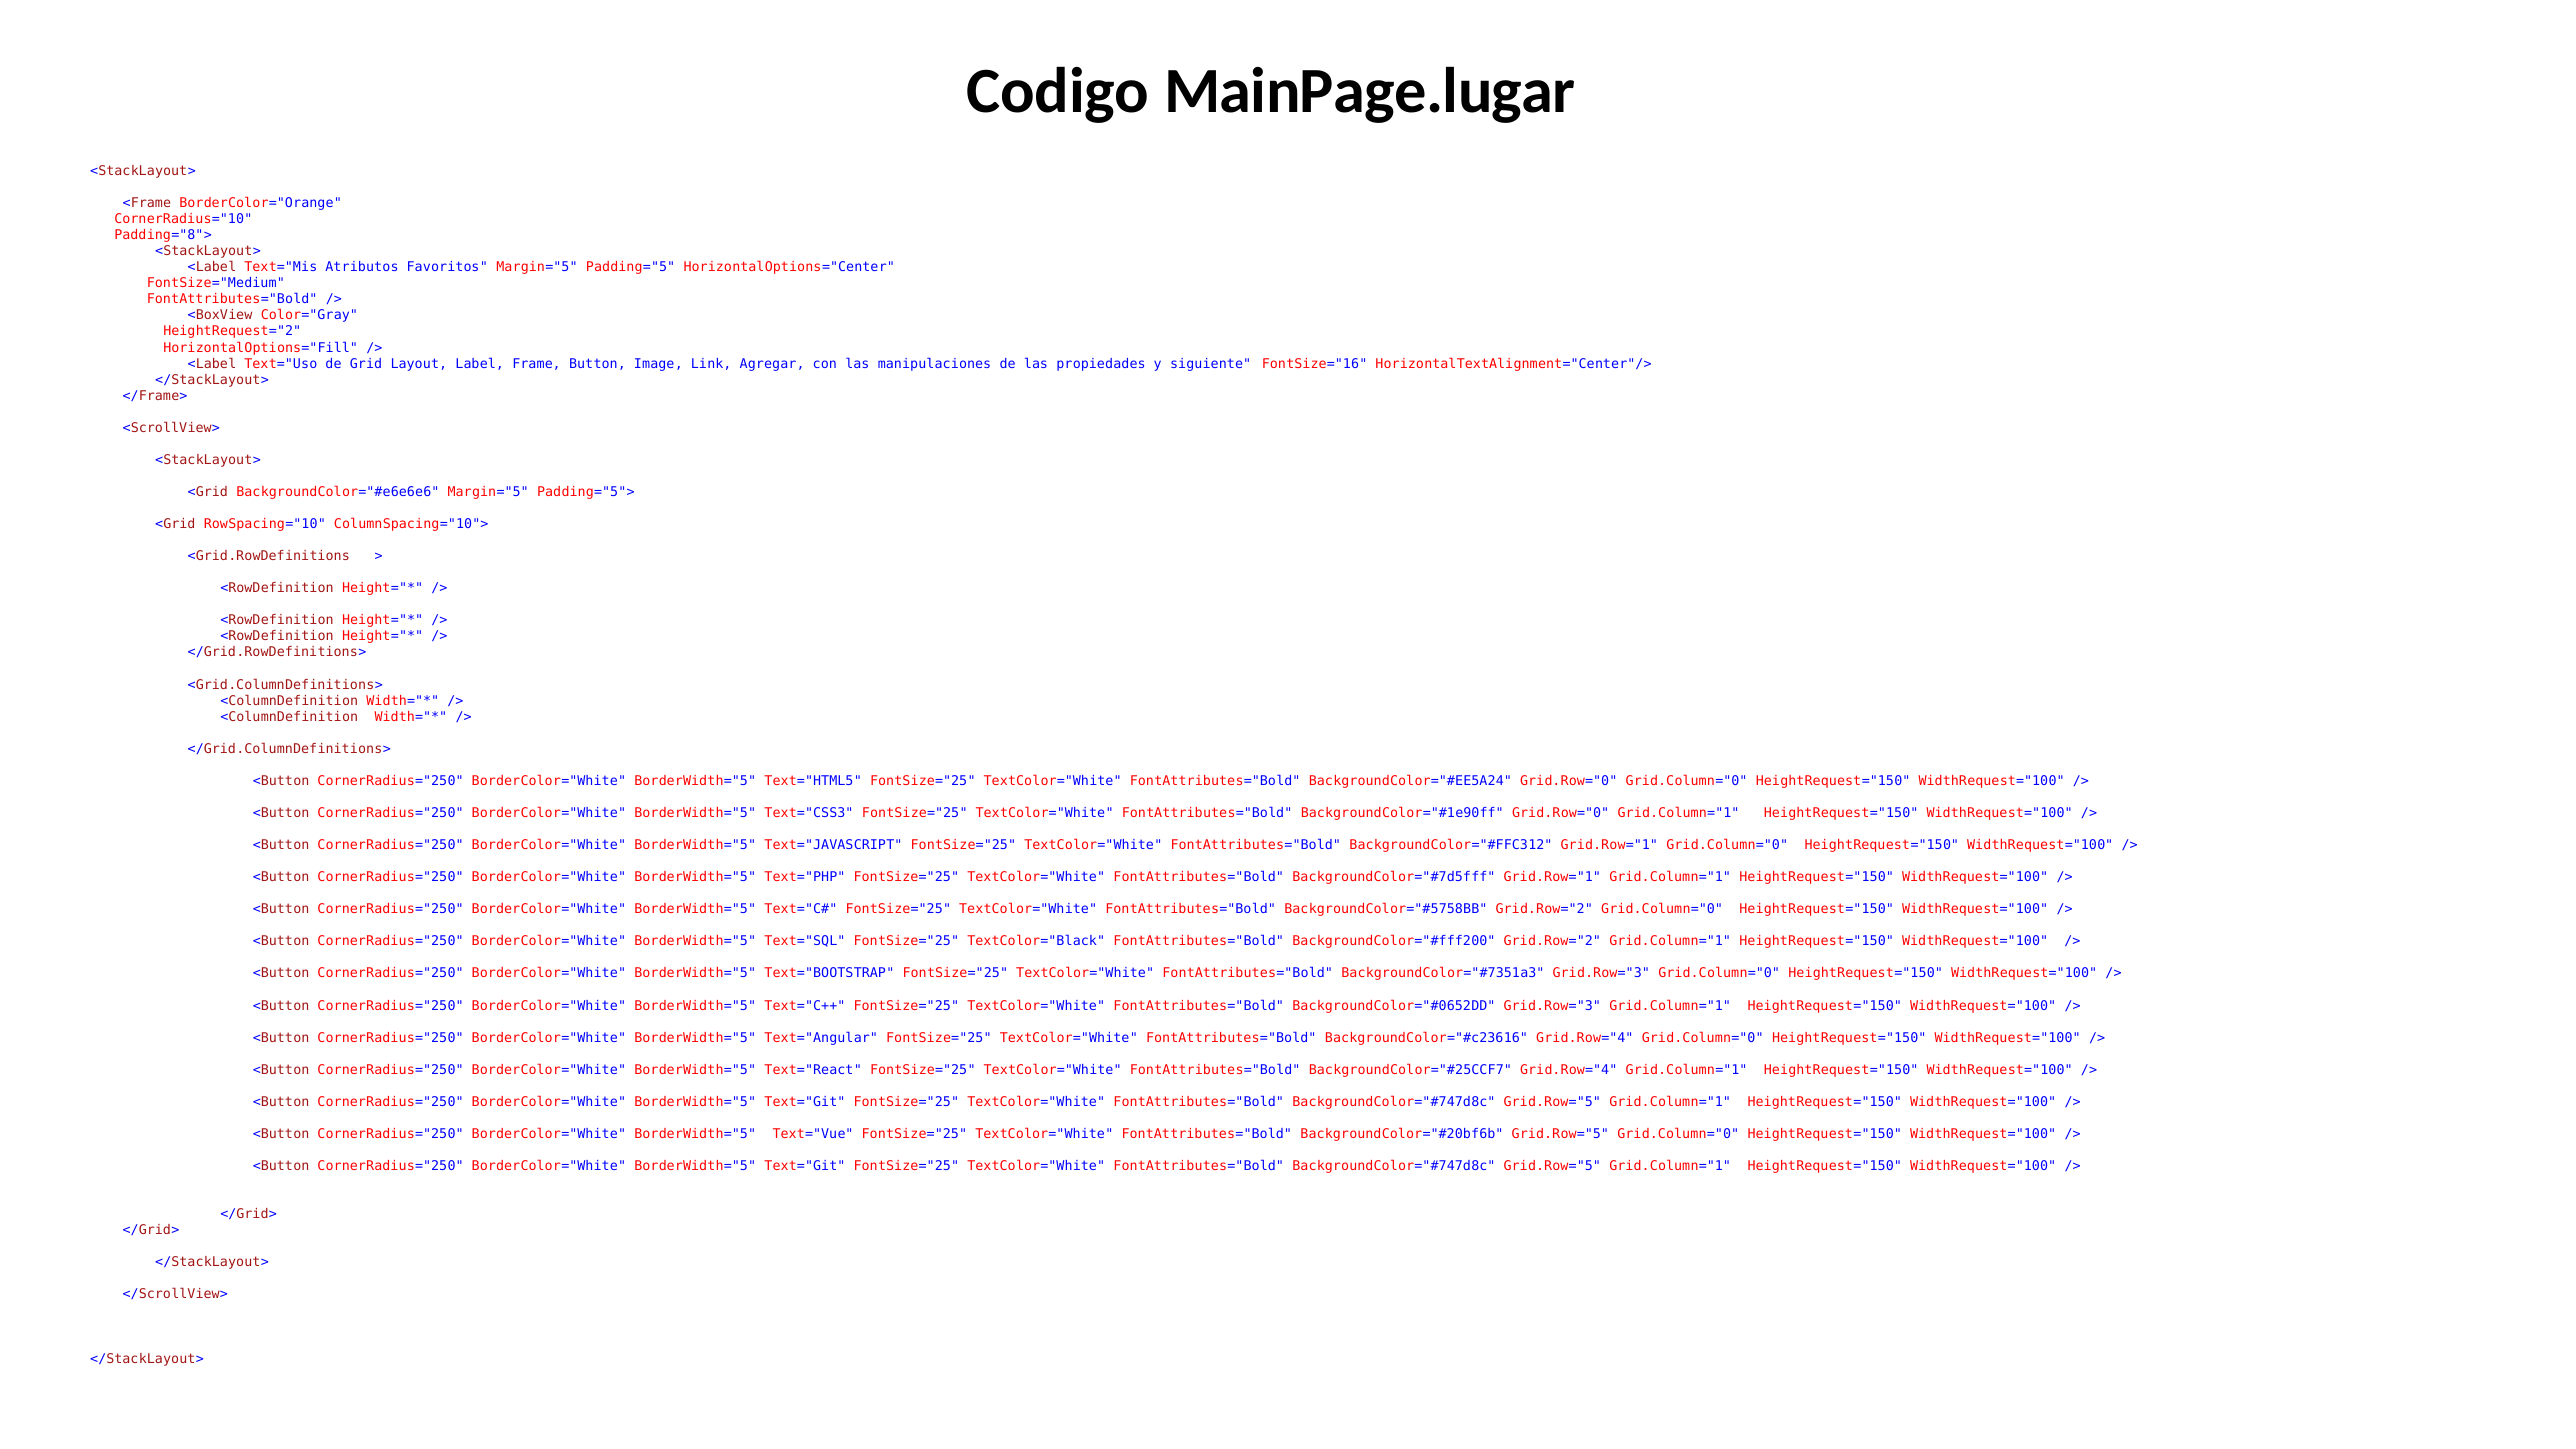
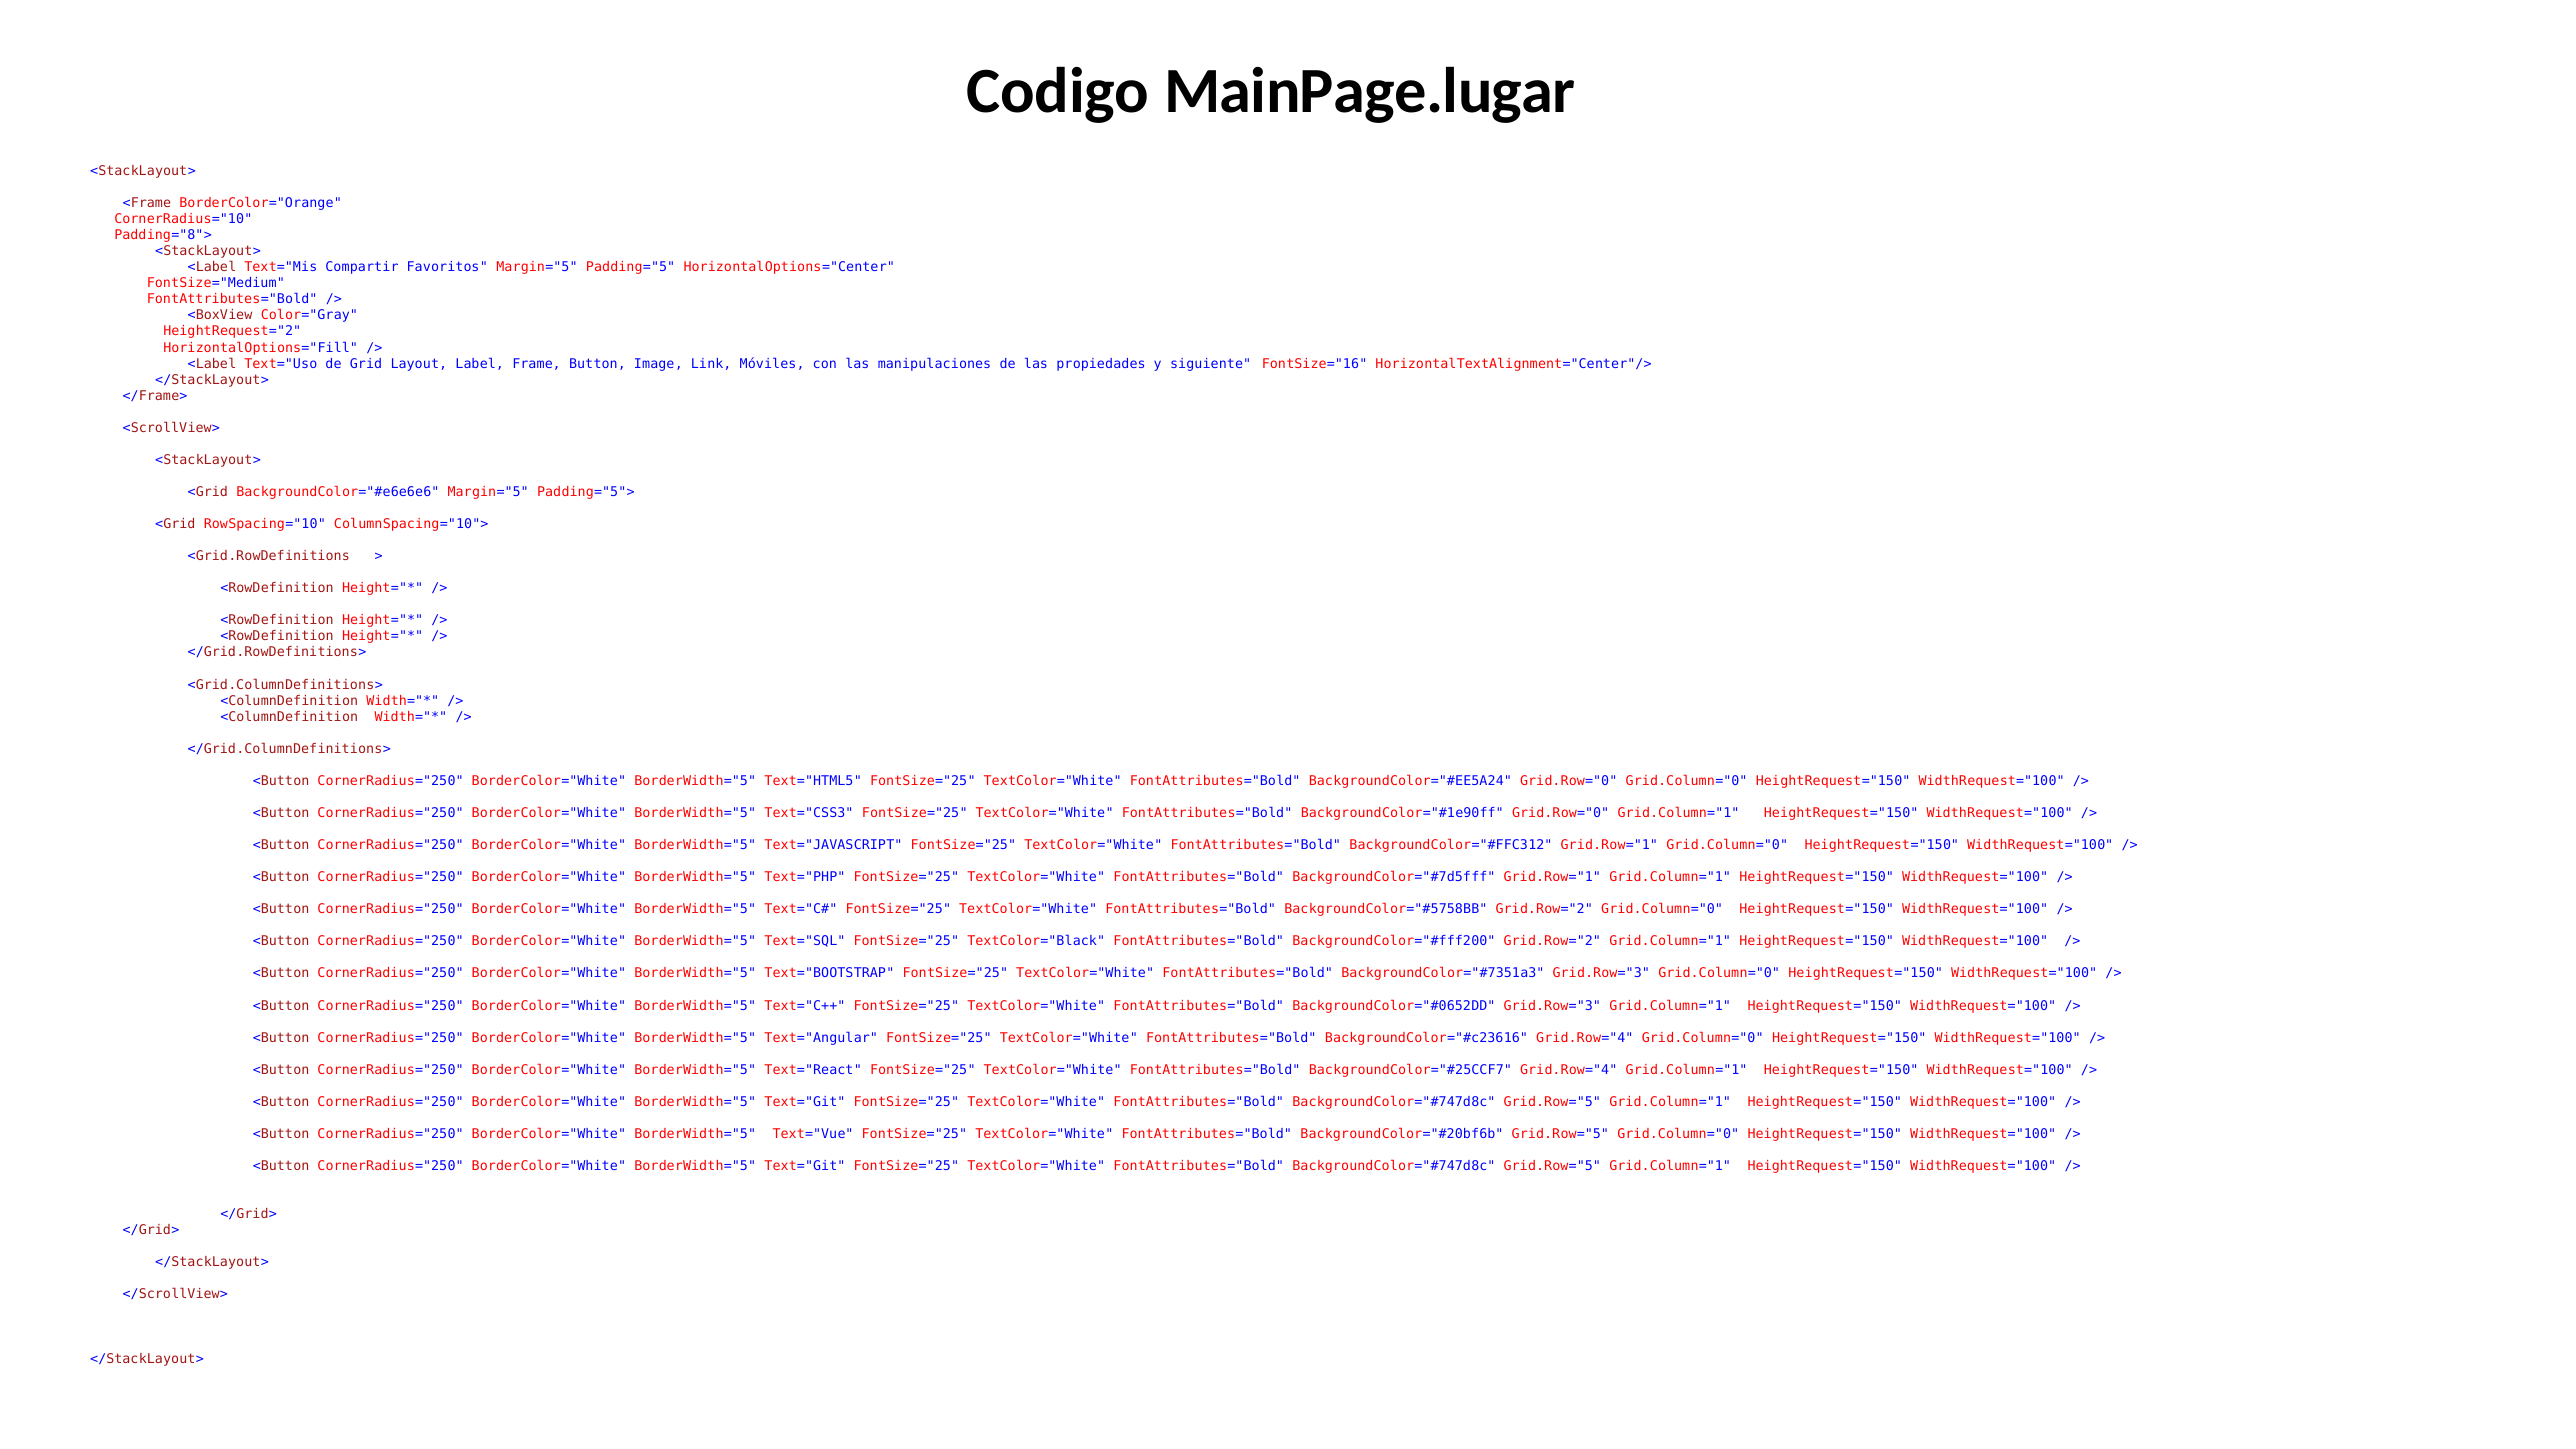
Atributos: Atributos -> Compartir
Agregar: Agregar -> Móviles
